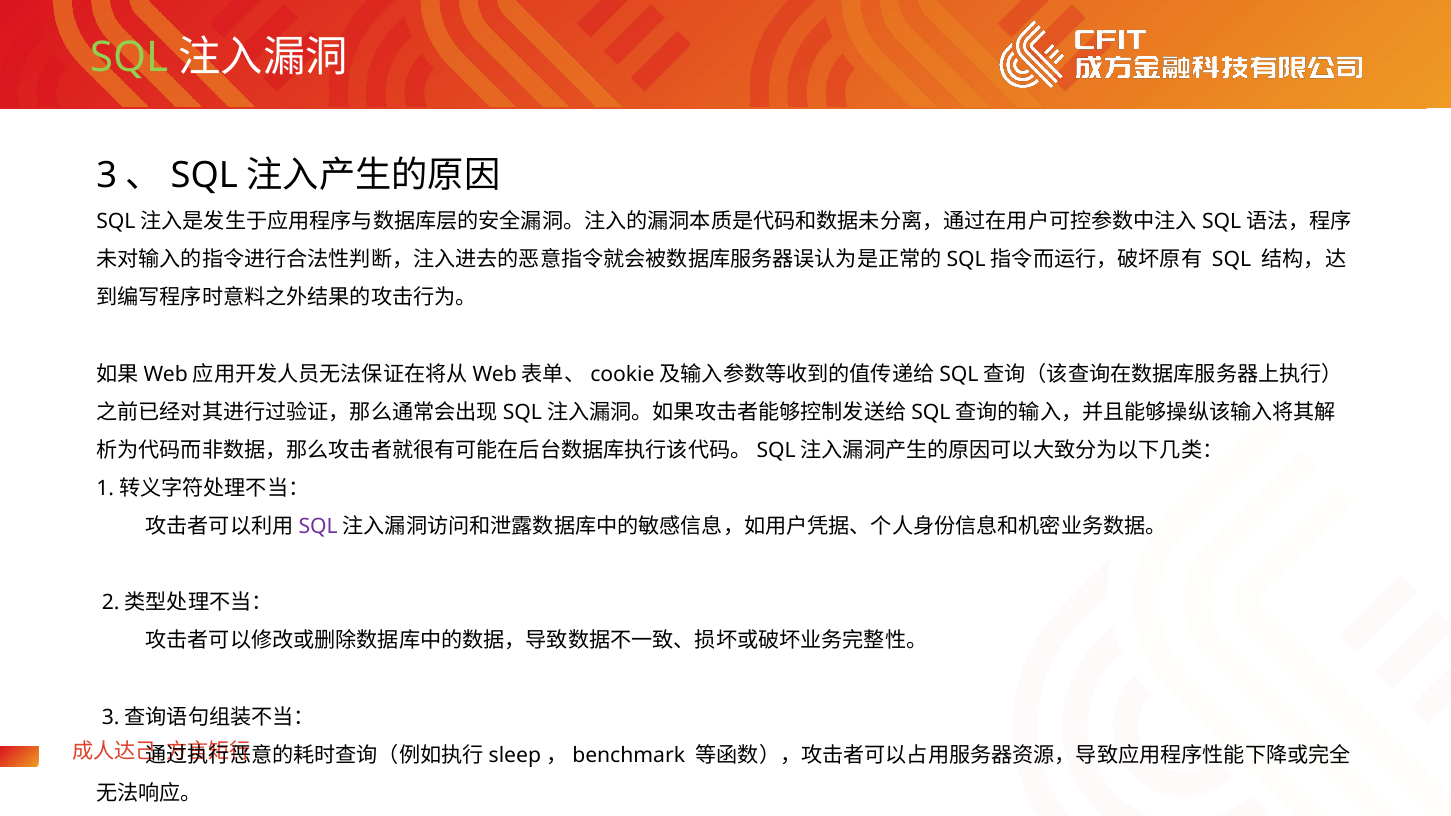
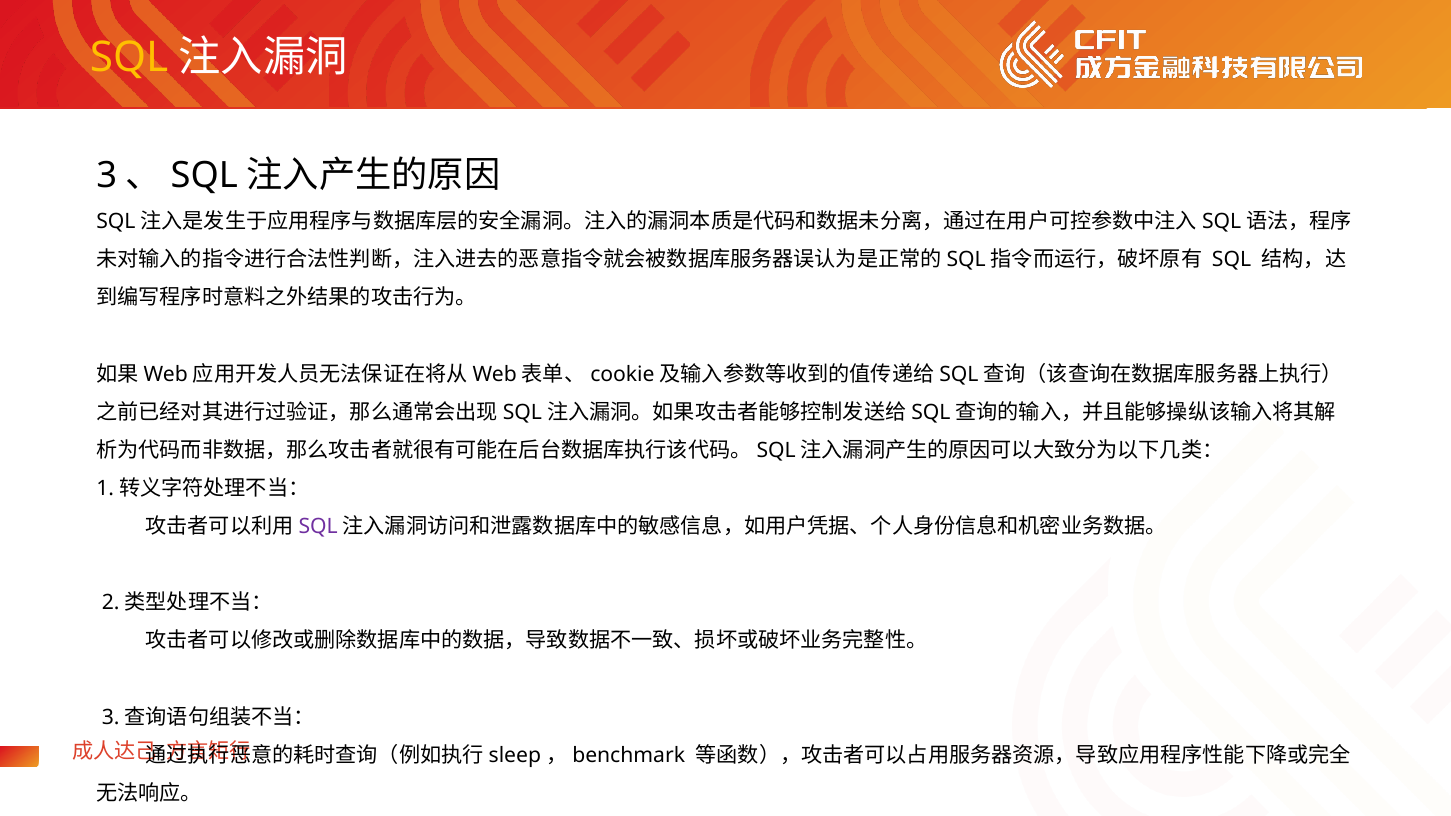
SQL at (129, 58) colour: light green -> yellow
